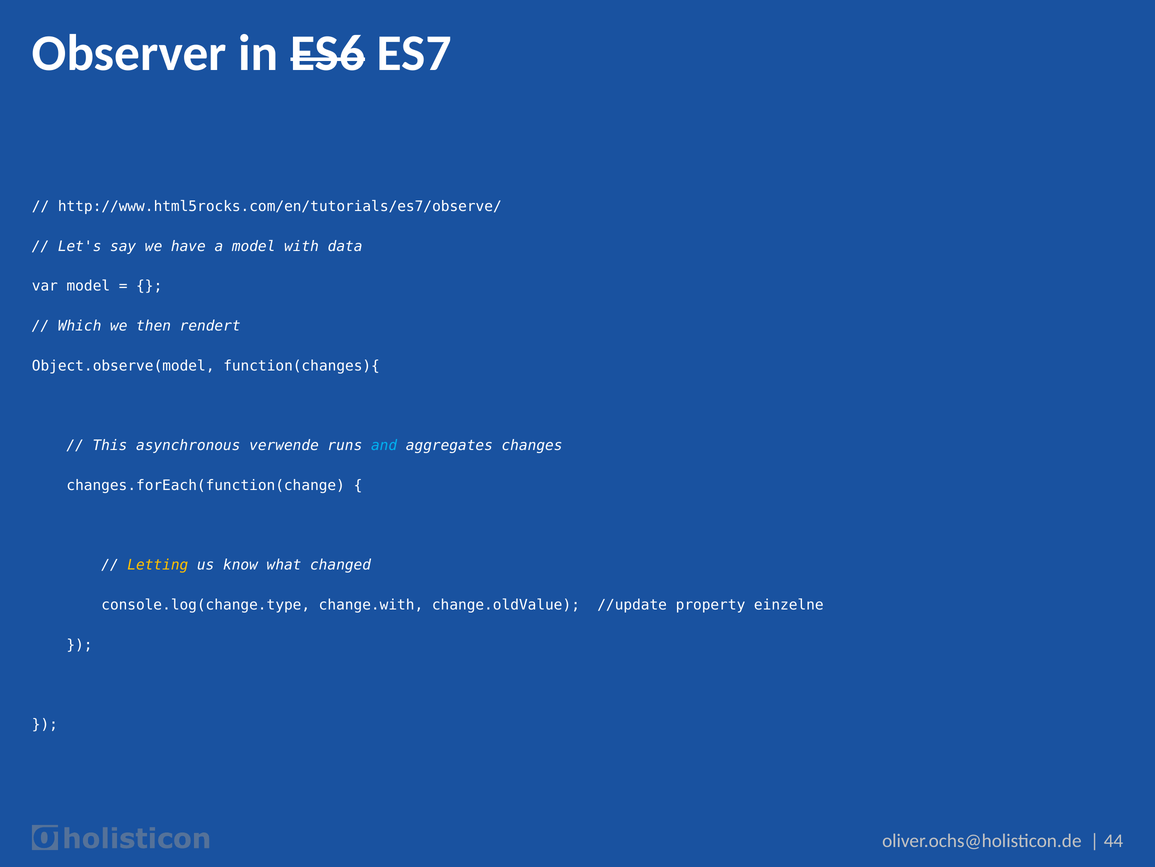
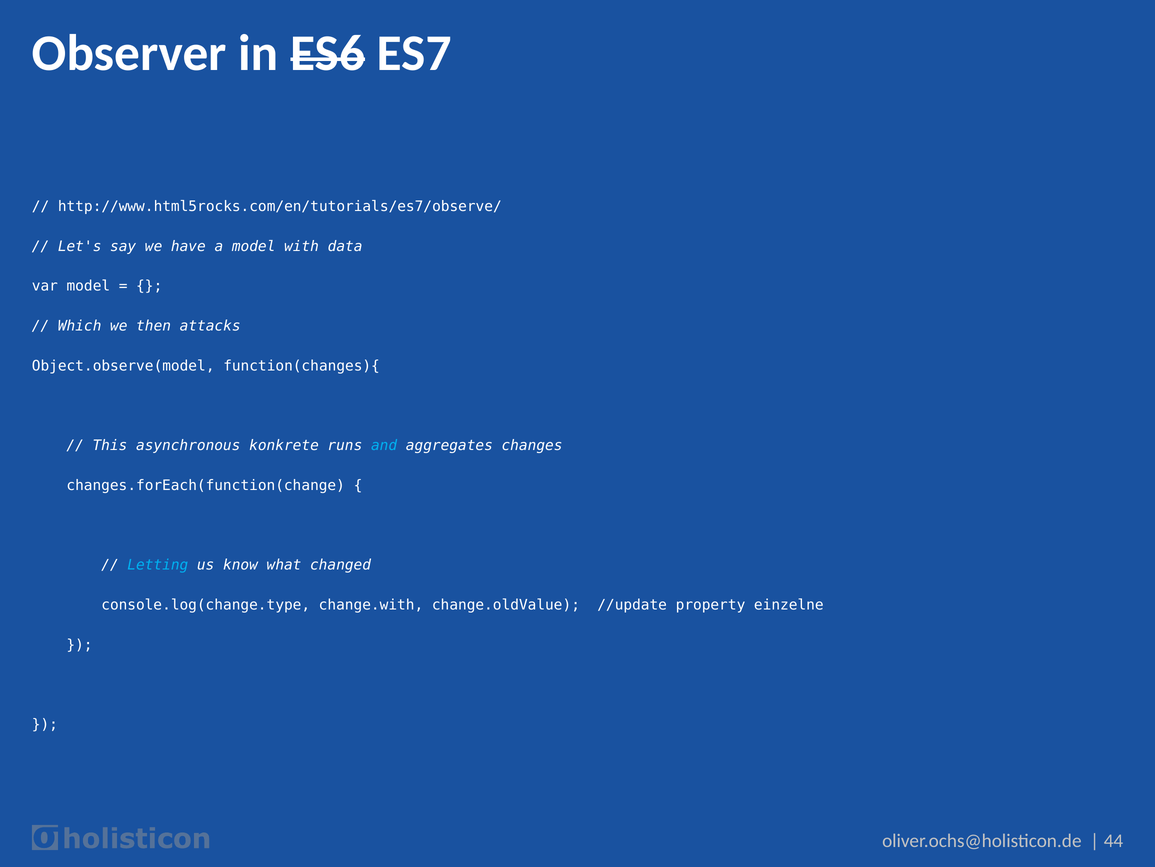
rendert: rendert -> attacks
verwende: verwende -> konkrete
Letting colour: yellow -> light blue
